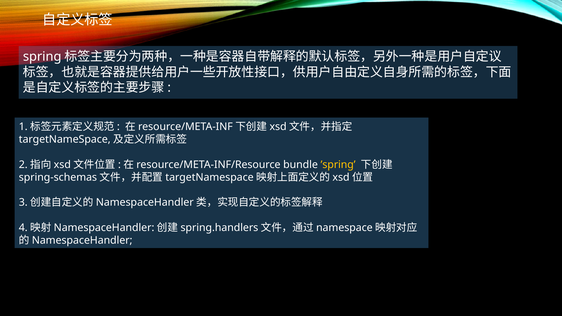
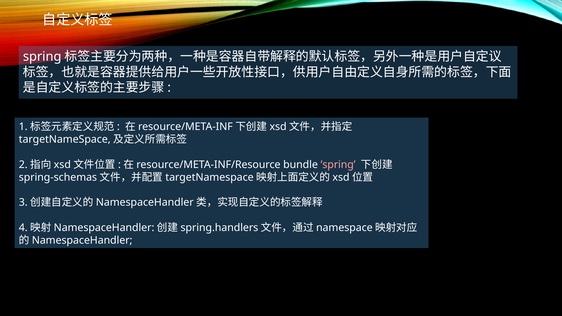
’spring colour: yellow -> pink
